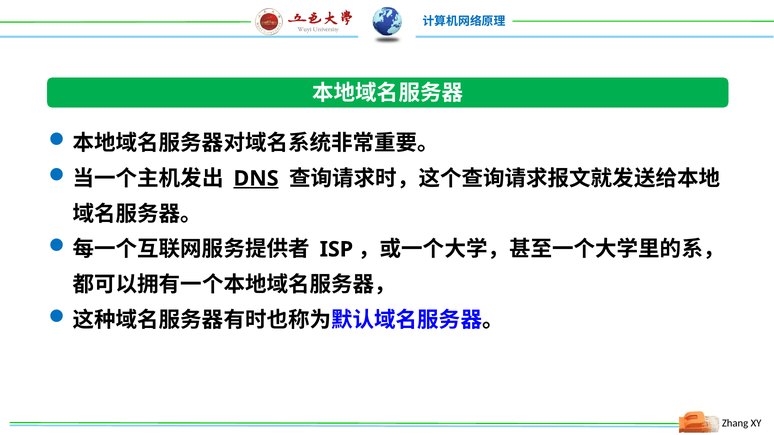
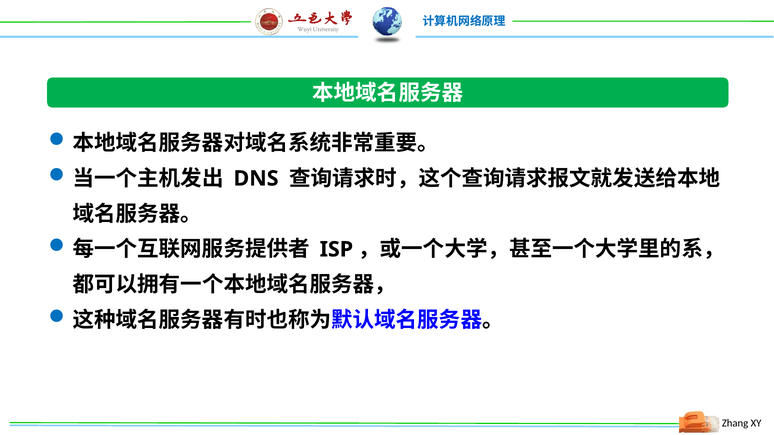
DNS underline: present -> none
